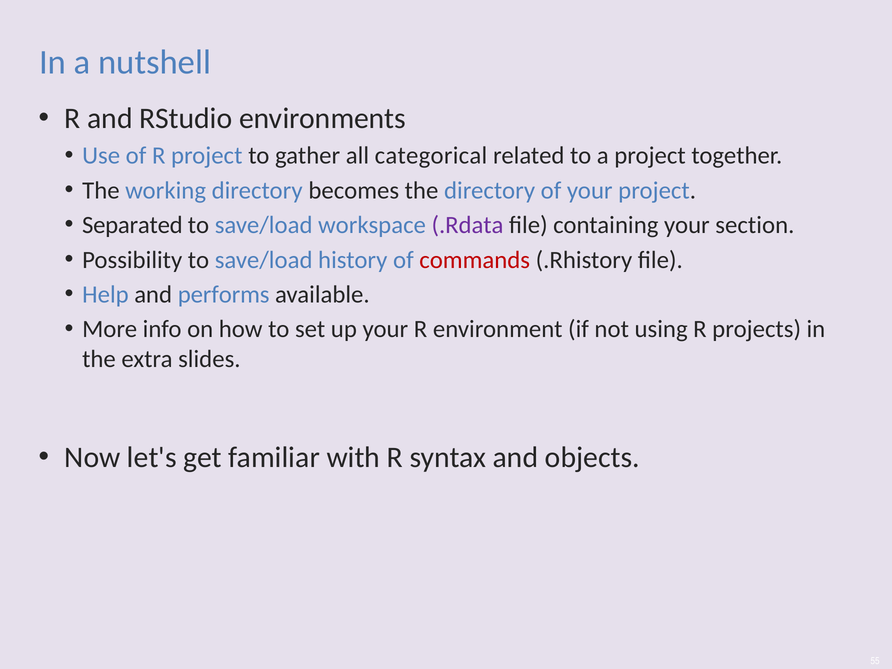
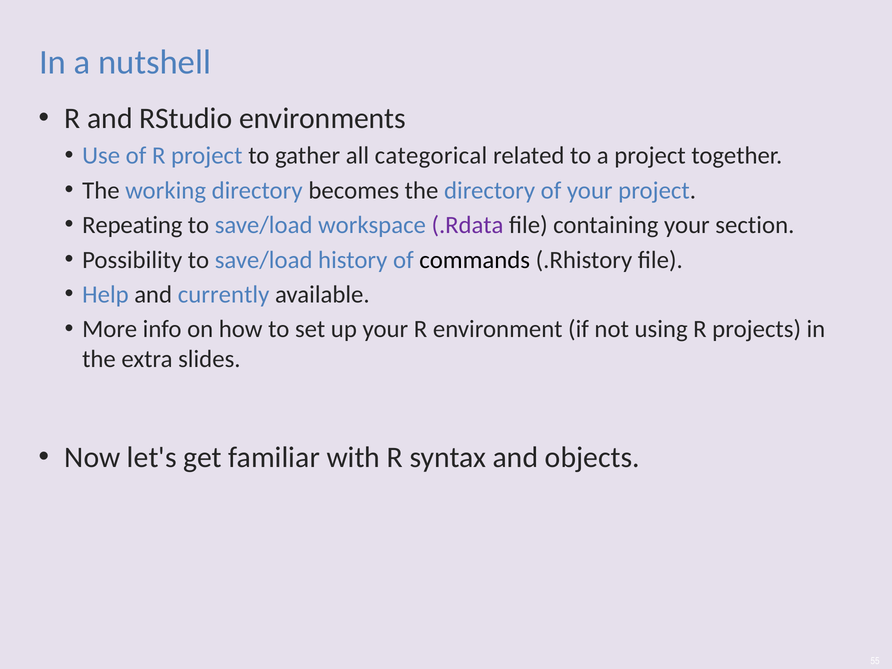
Separated: Separated -> Repeating
commands colour: red -> black
performs: performs -> currently
